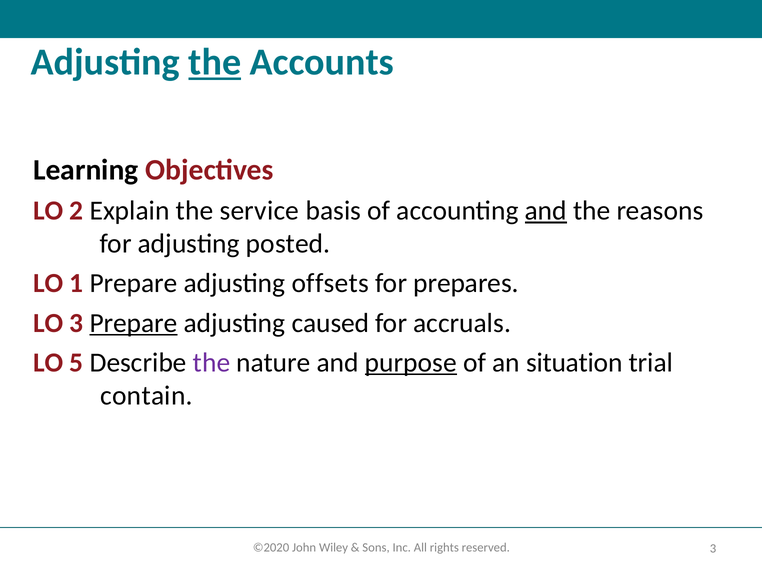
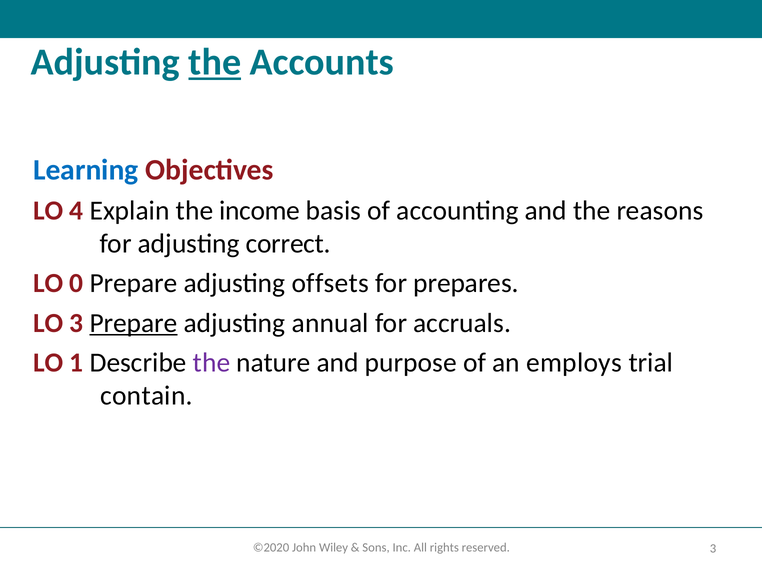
Learning colour: black -> blue
2: 2 -> 4
service: service -> income
and at (546, 210) underline: present -> none
posted: posted -> correct
1: 1 -> 0
caused: caused -> annual
5: 5 -> 1
purpose underline: present -> none
situation: situation -> employs
